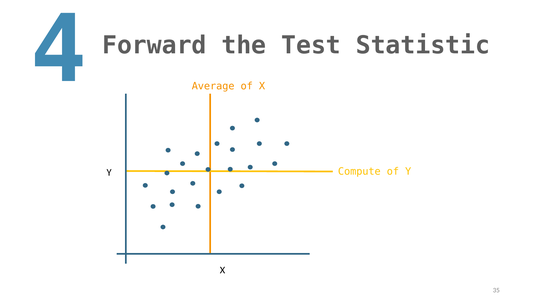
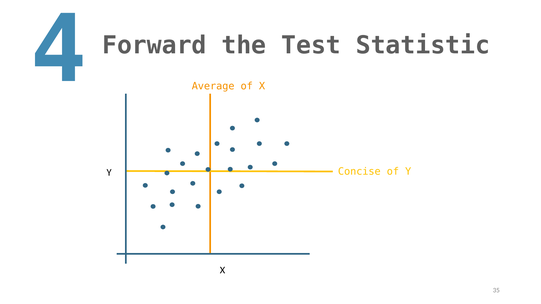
Compute: Compute -> Concise
